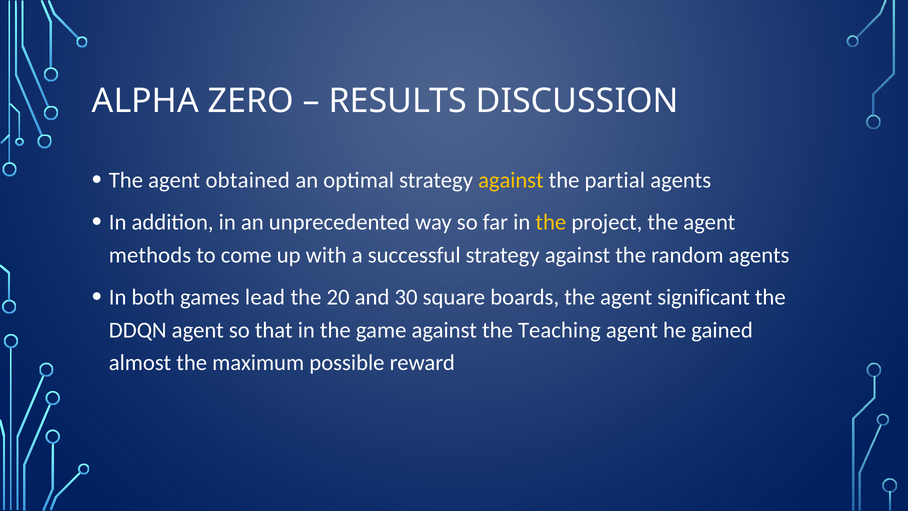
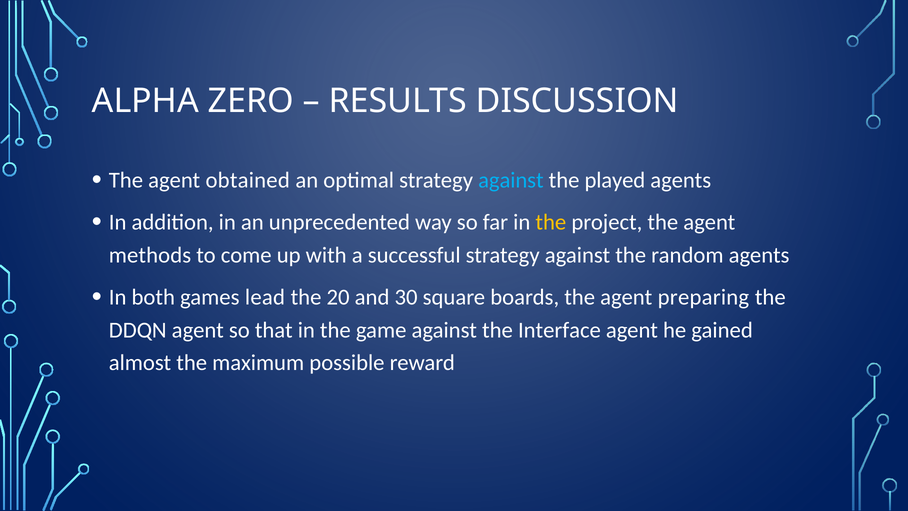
against at (511, 180) colour: yellow -> light blue
partial: partial -> played
significant: significant -> preparing
Teaching: Teaching -> Interface
